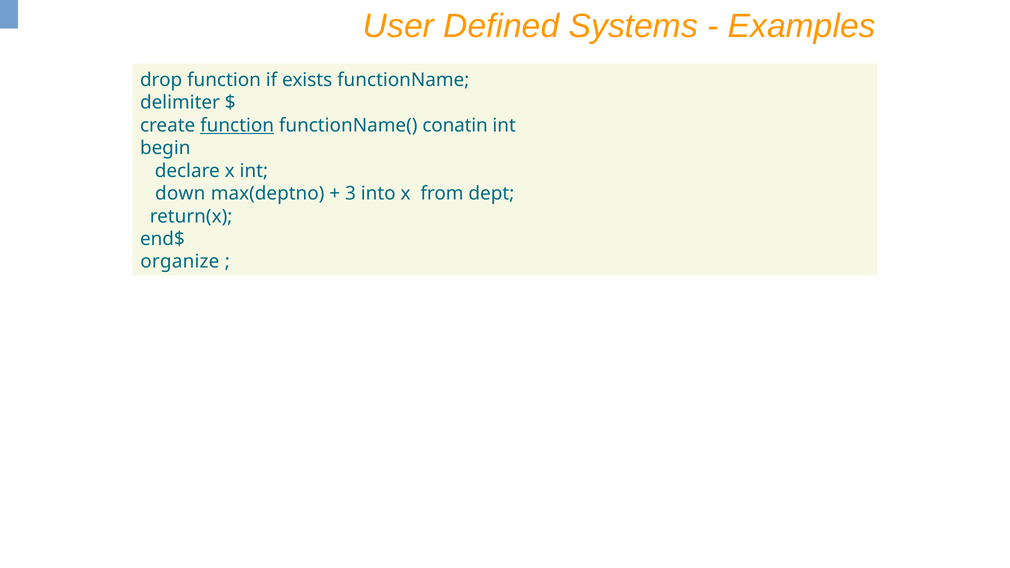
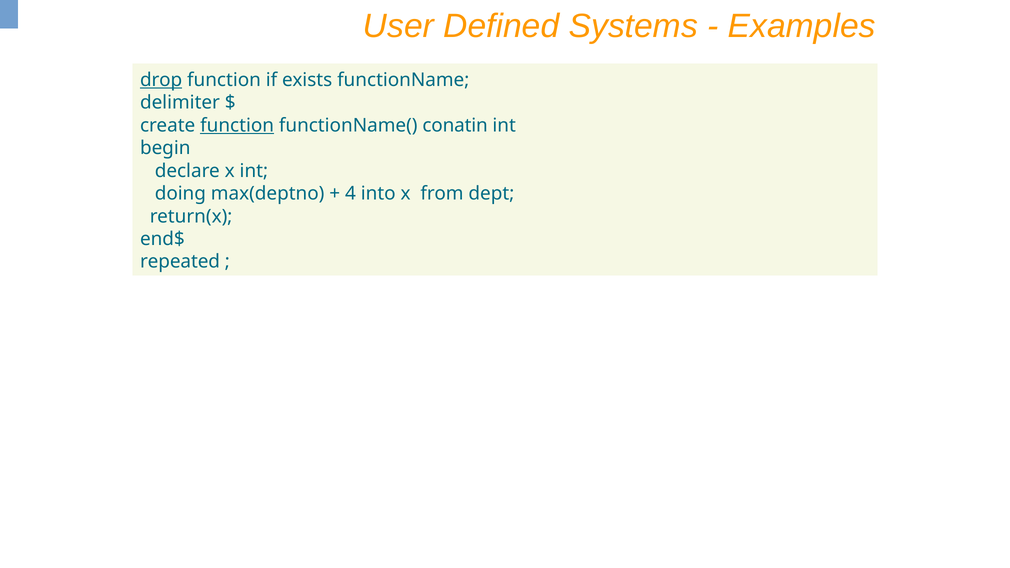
drop underline: none -> present
down: down -> doing
3: 3 -> 4
organize: organize -> repeated
